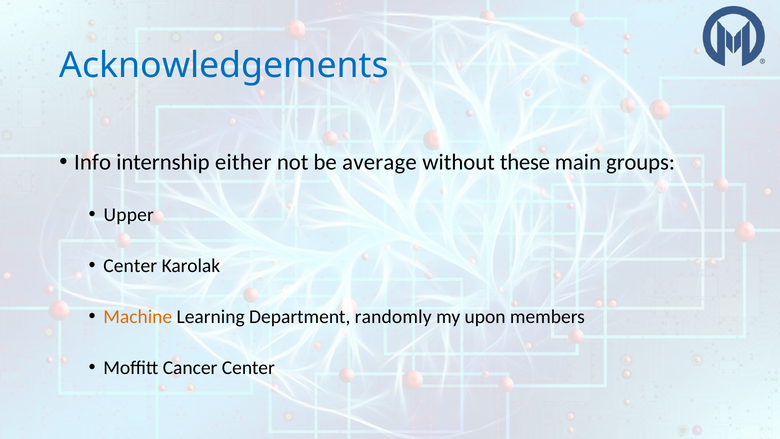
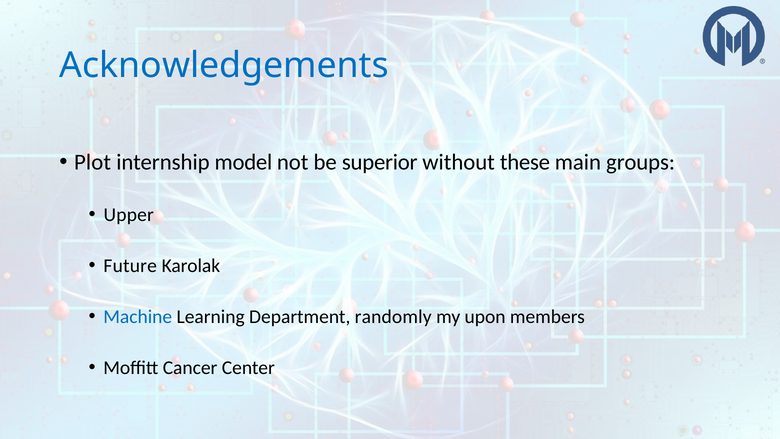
Info: Info -> Plot
either: either -> model
average: average -> superior
Center at (130, 266): Center -> Future
Machine colour: orange -> blue
